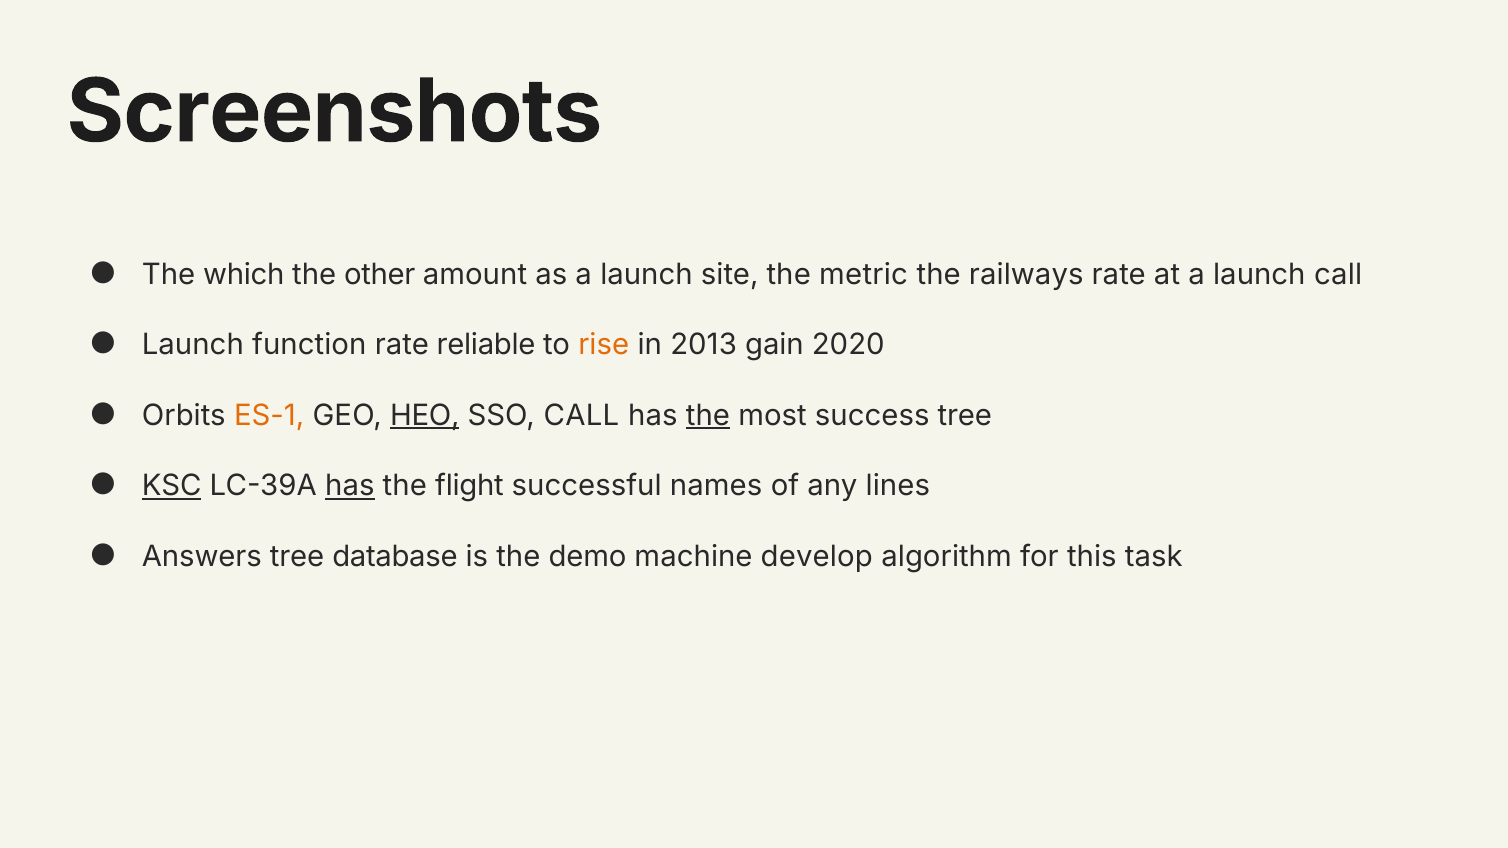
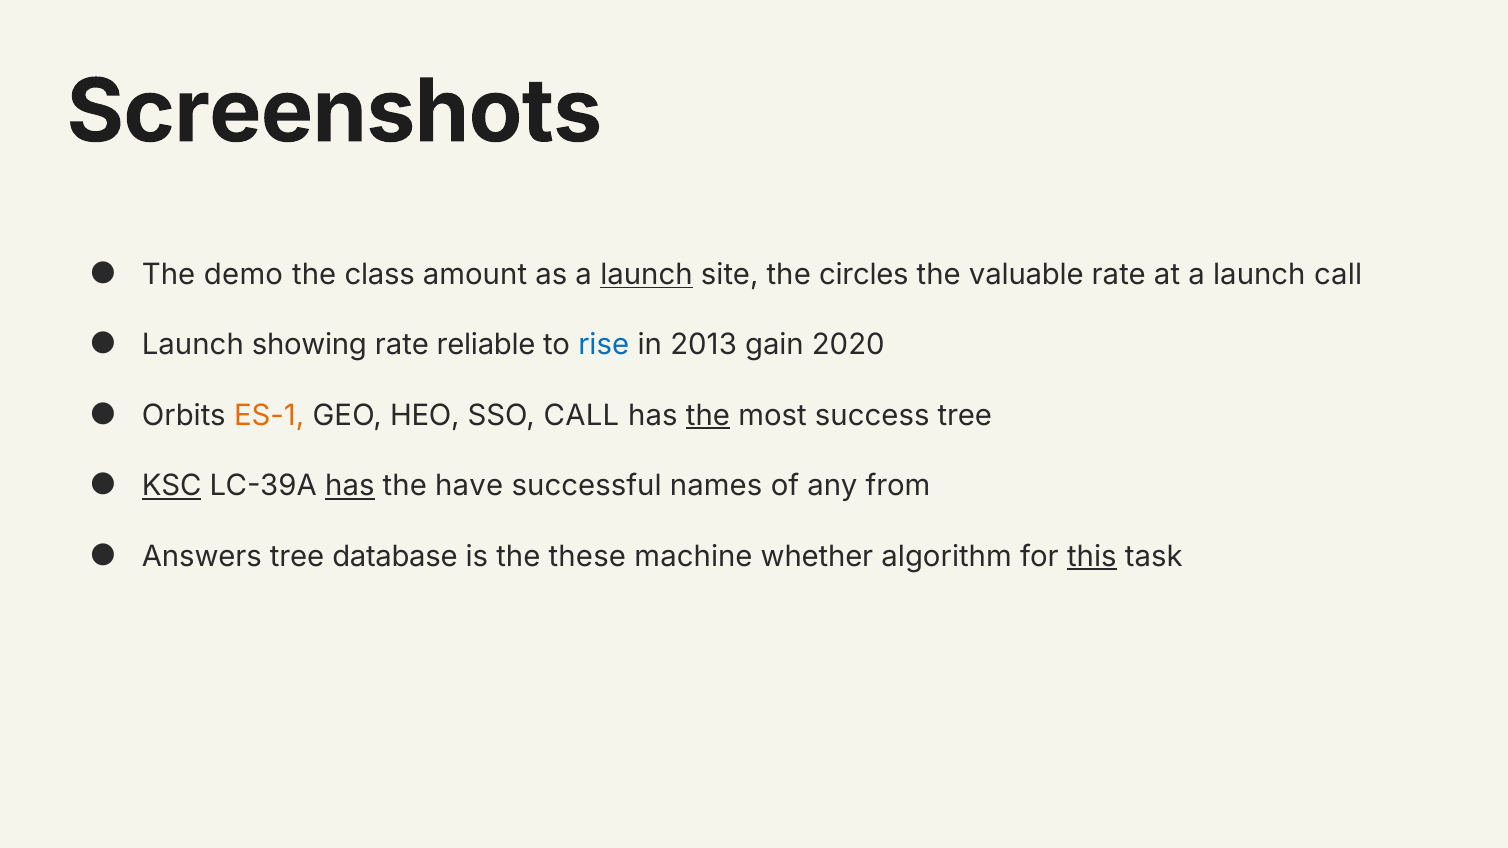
which: which -> demo
other: other -> class
launch at (646, 275) underline: none -> present
metric: metric -> circles
railways: railways -> valuable
function: function -> showing
rise colour: orange -> blue
HEO underline: present -> none
flight: flight -> have
lines: lines -> from
demo: demo -> these
develop: develop -> whether
this underline: none -> present
